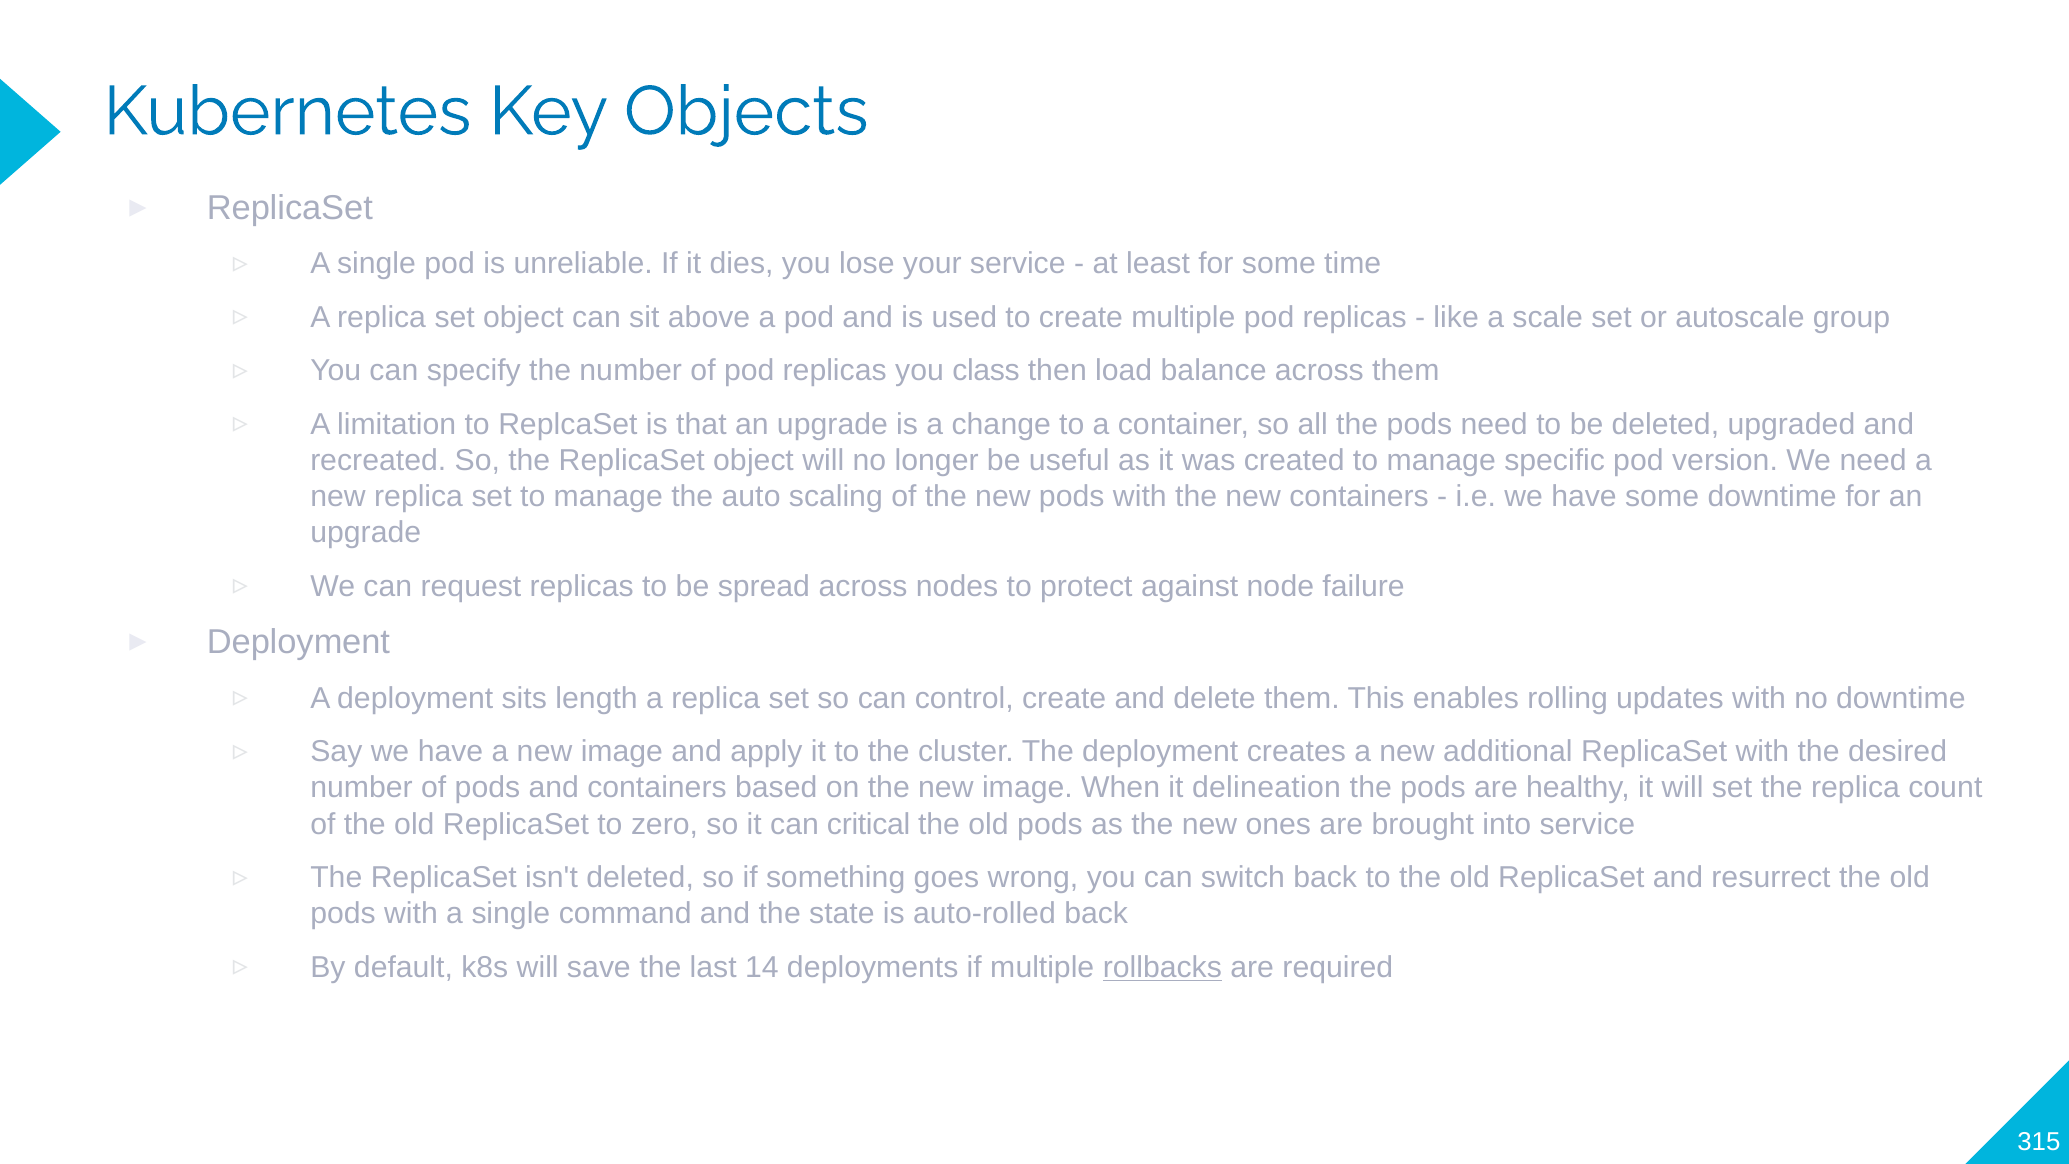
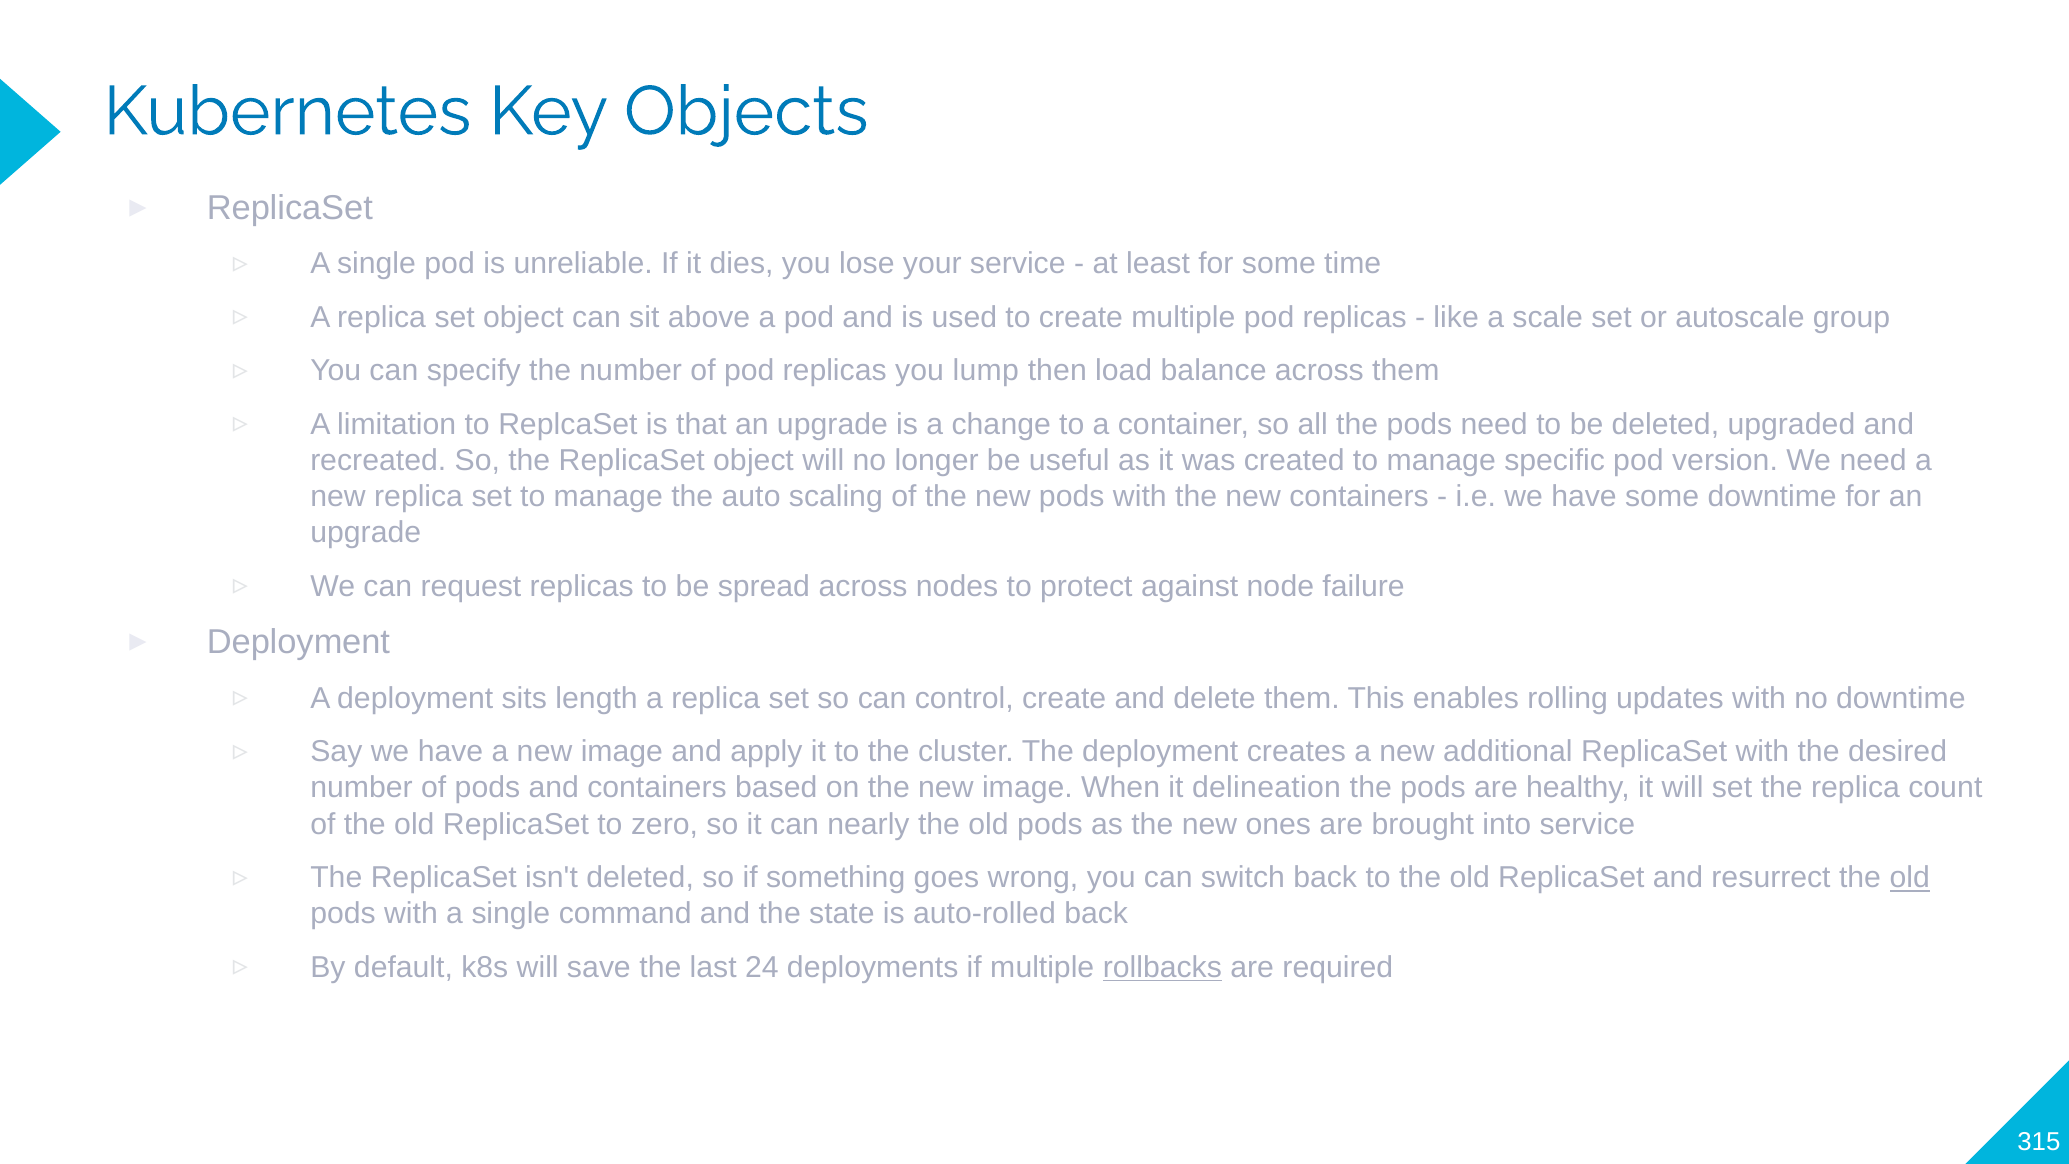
class: class -> lump
critical: critical -> nearly
old at (1910, 878) underline: none -> present
14: 14 -> 24
